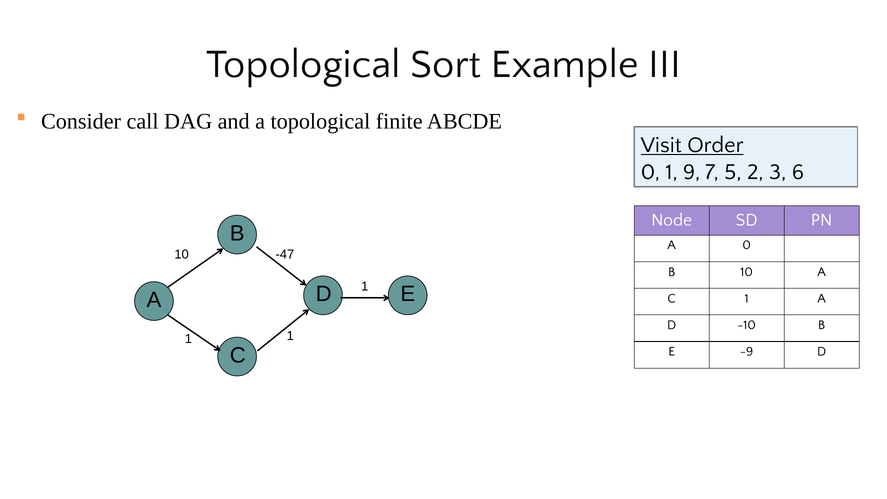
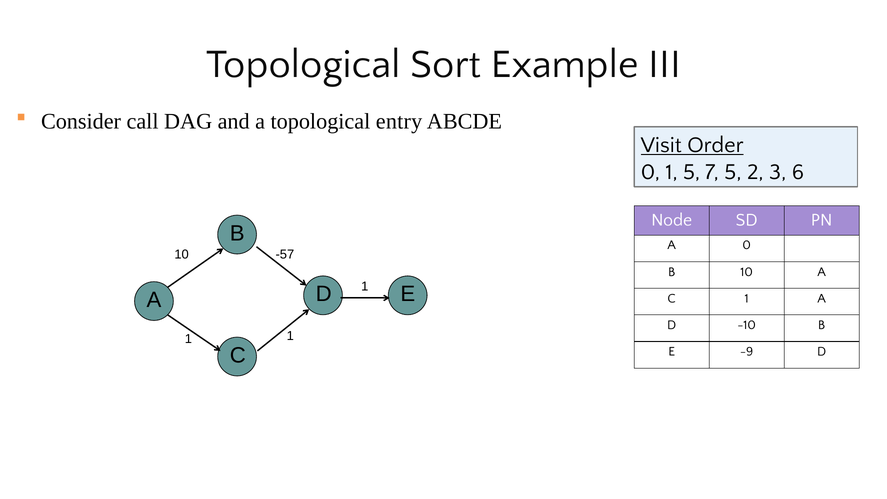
finite: finite -> entry
1 9: 9 -> 5
-47: -47 -> -57
